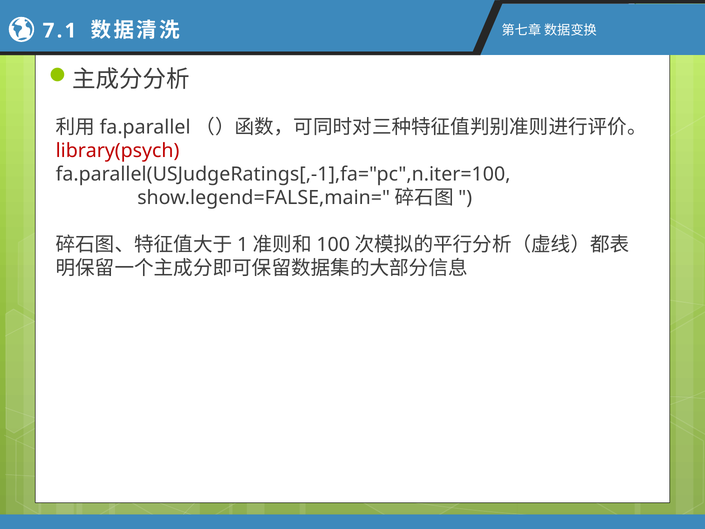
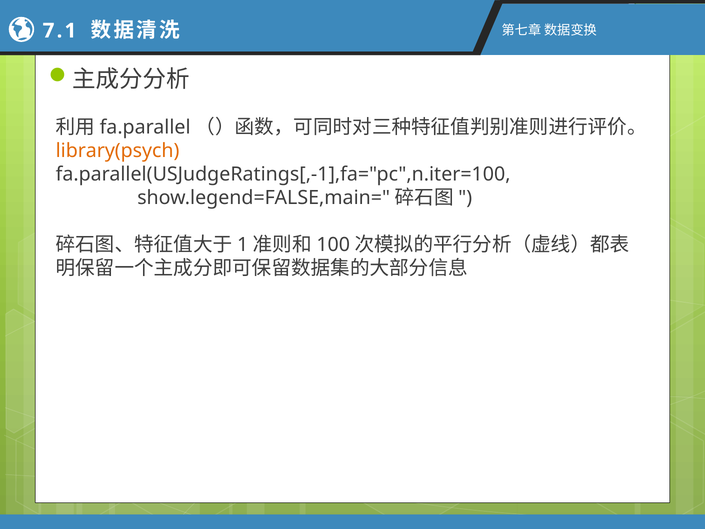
library(psych colour: red -> orange
